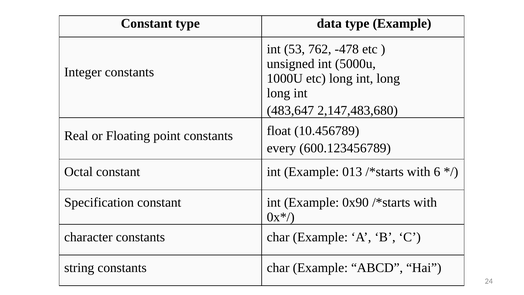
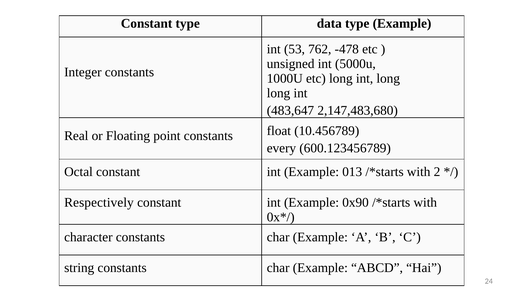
6: 6 -> 2
Specification: Specification -> Respectively
